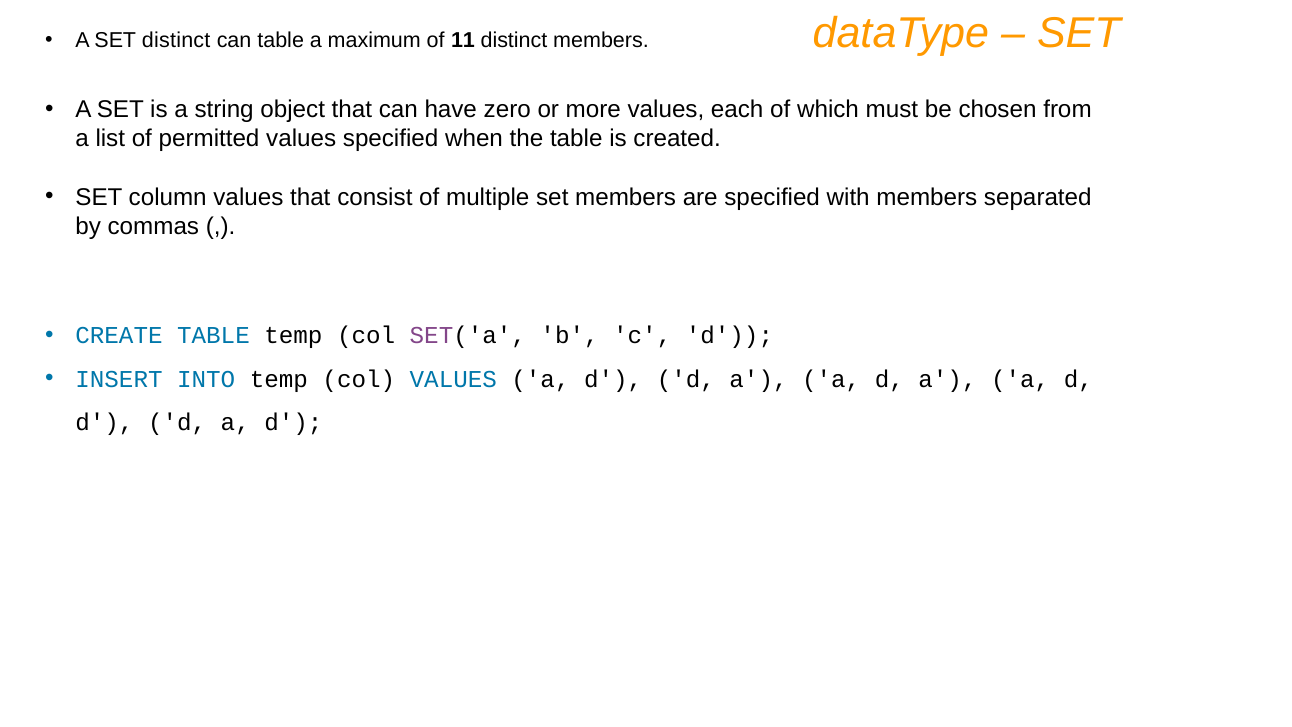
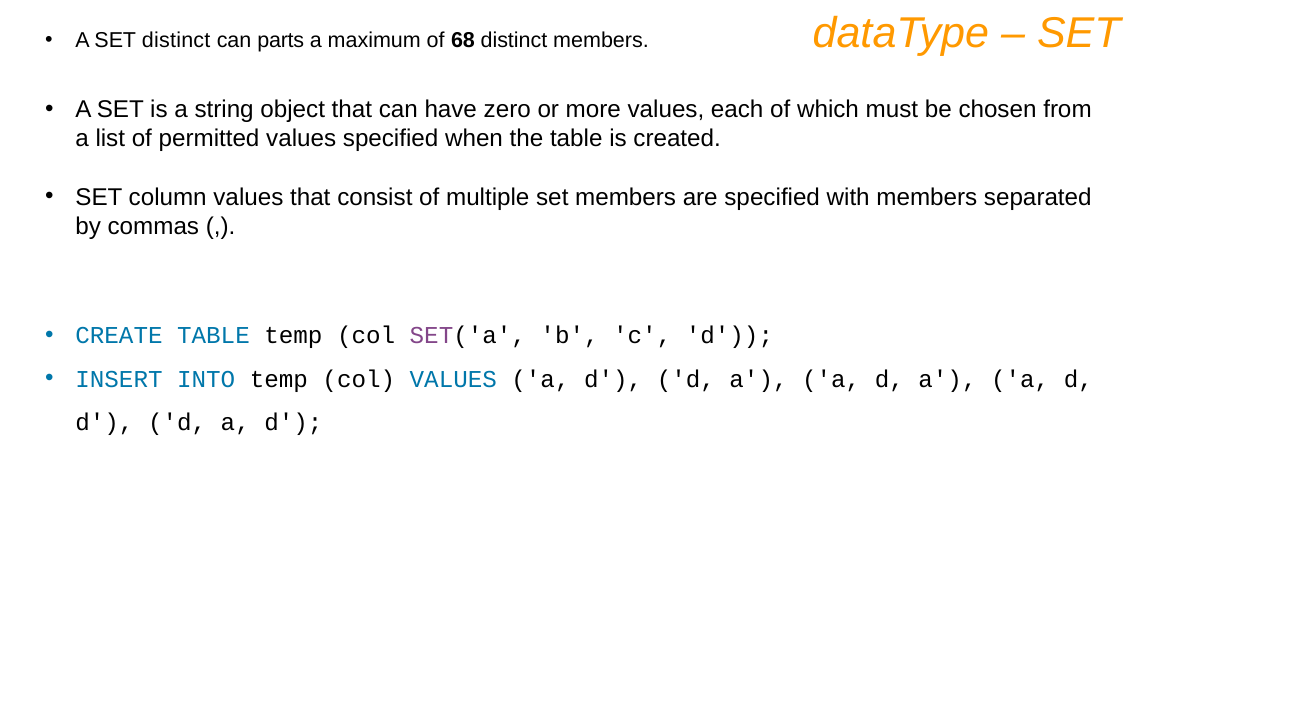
can table: table -> parts
11: 11 -> 68
